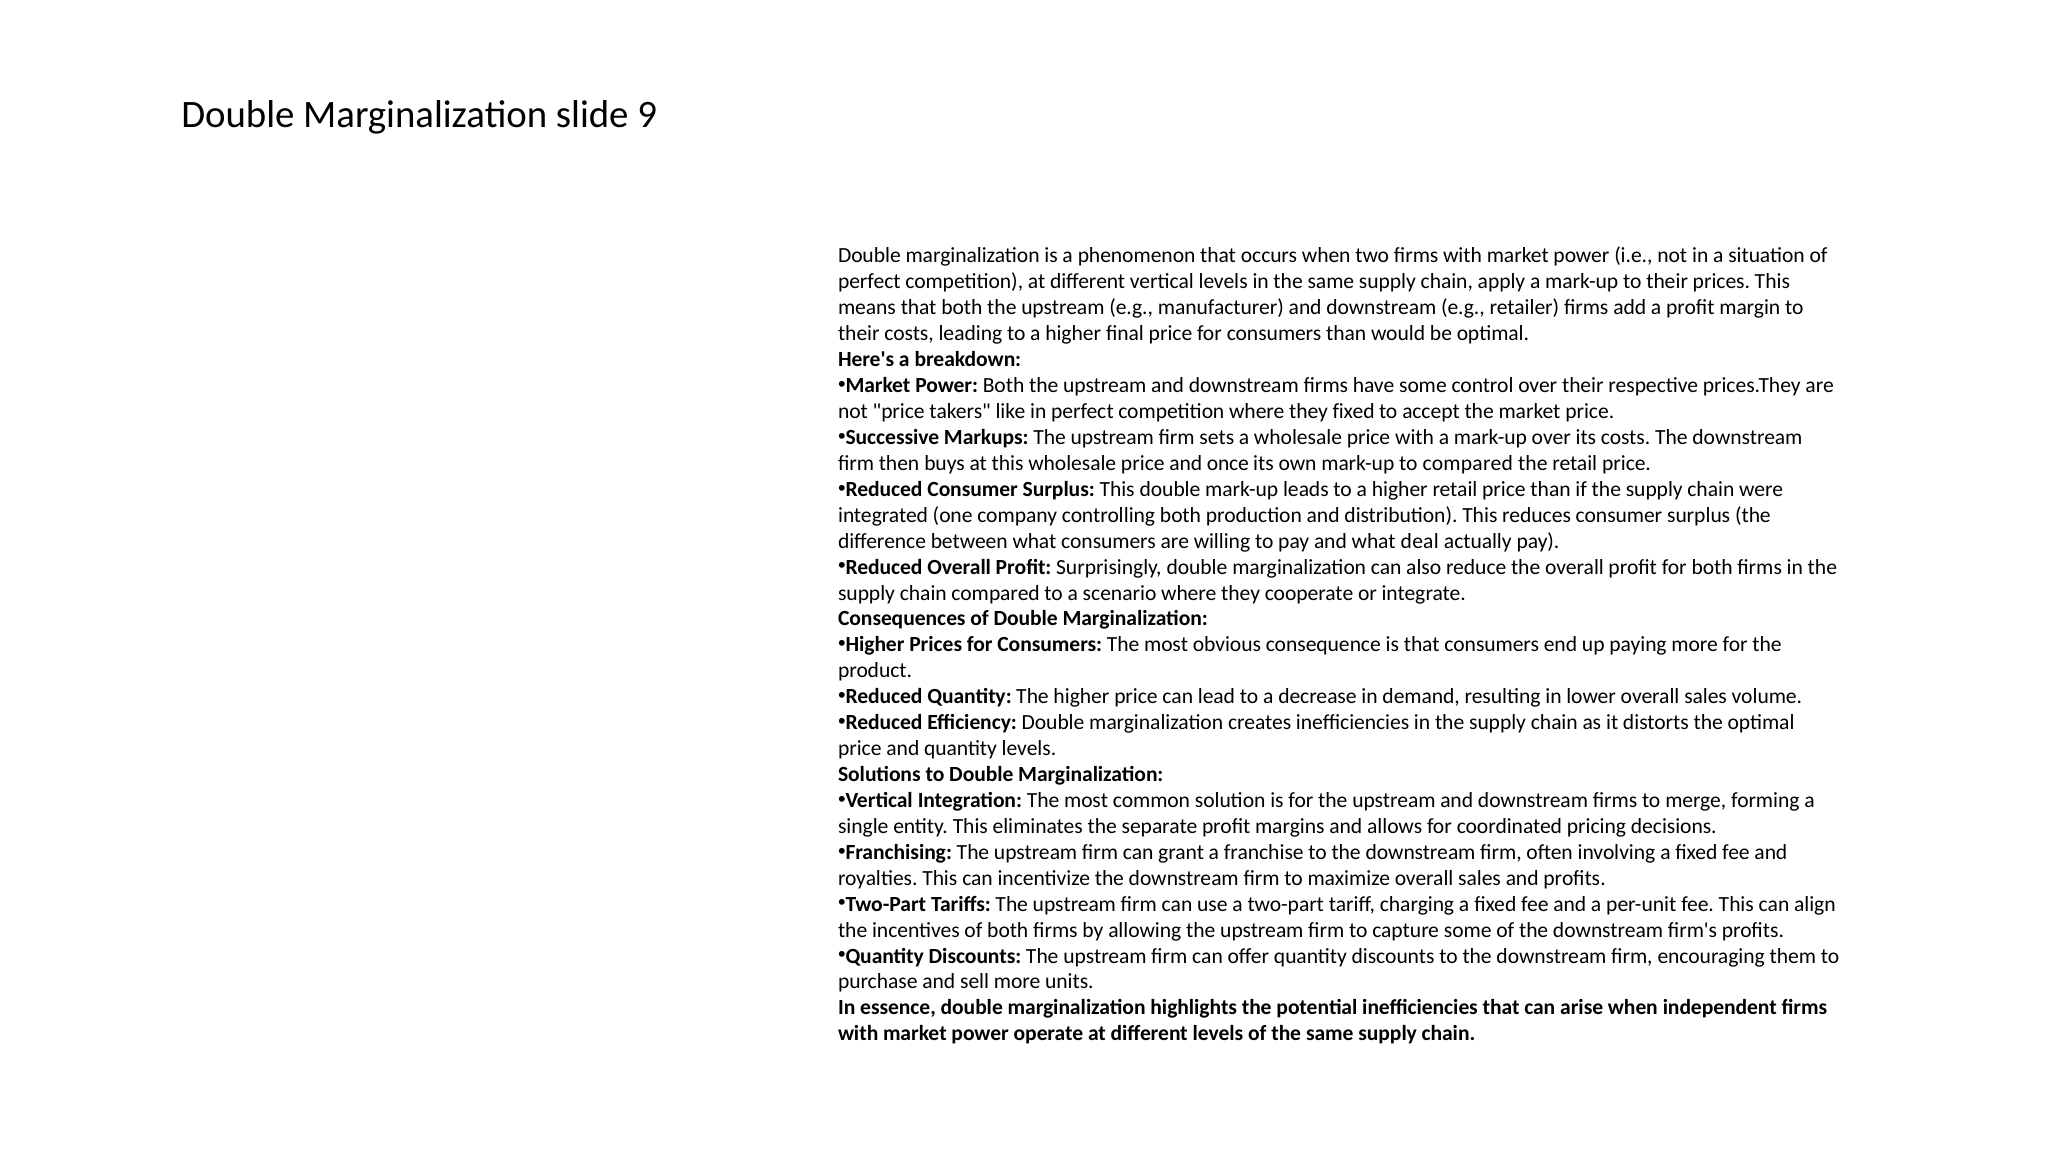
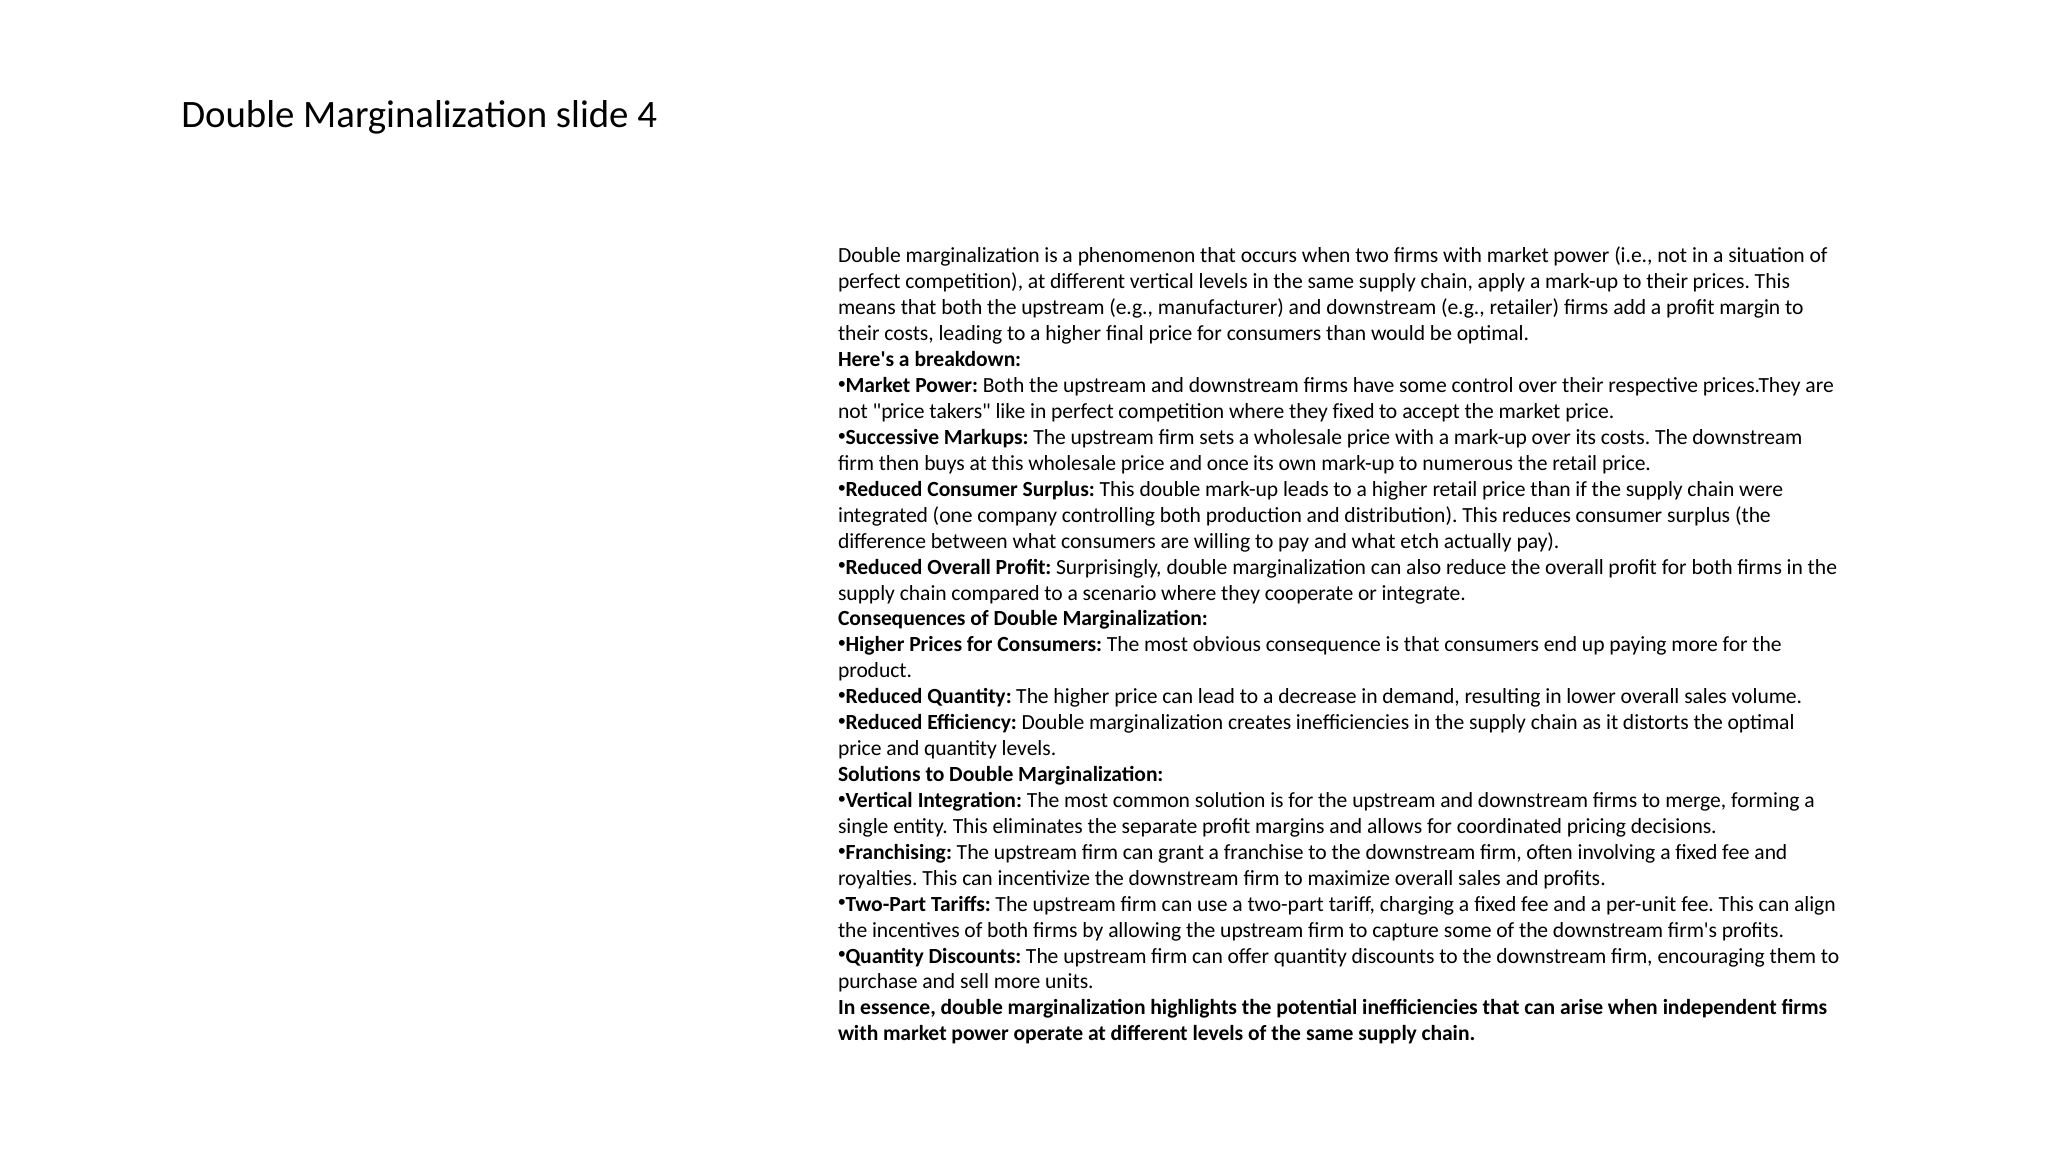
9: 9 -> 4
to compared: compared -> numerous
deal: deal -> etch
